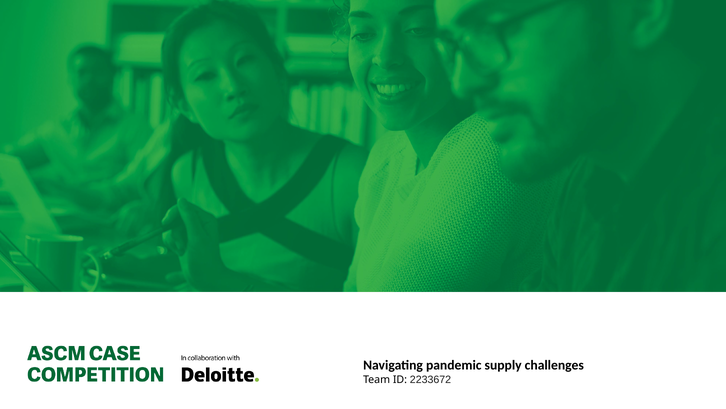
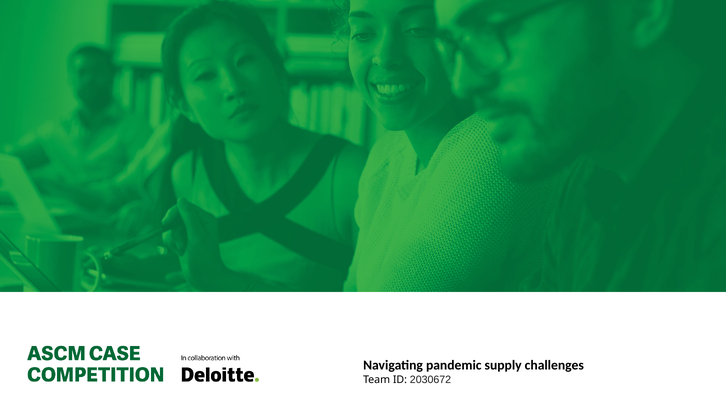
2233672: 2233672 -> 2030672
